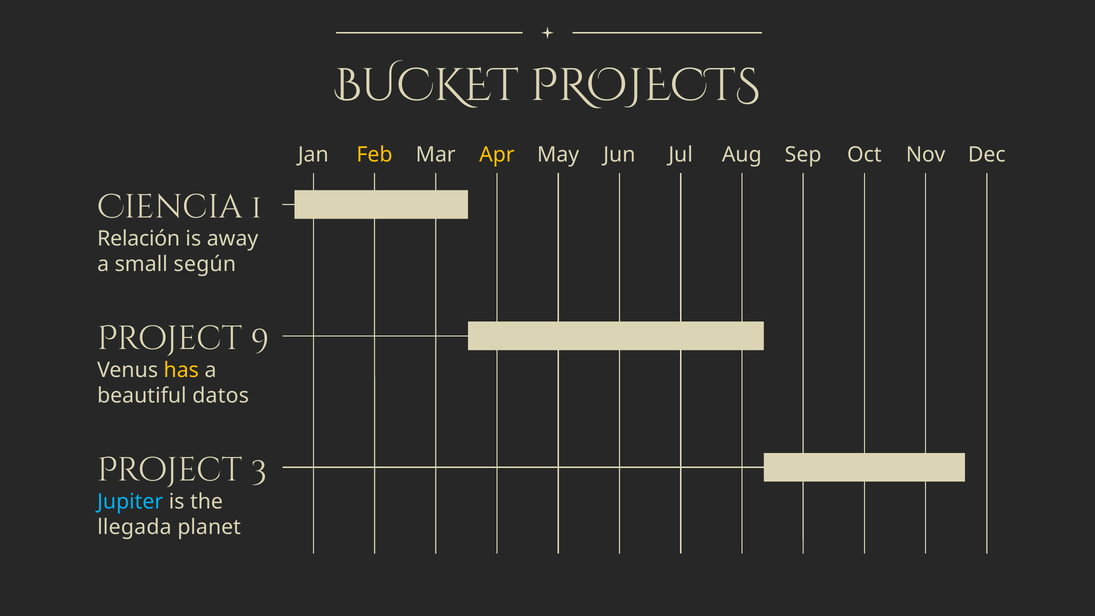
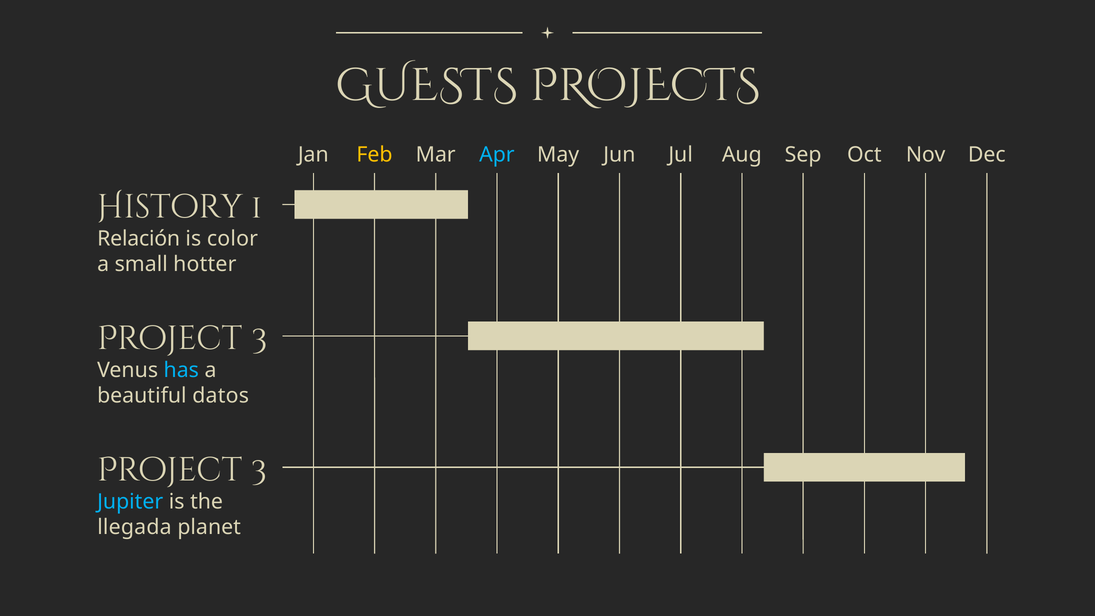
BUCKET: BUCKET -> GUESTS
Apr colour: yellow -> light blue
Ciencia: Ciencia -> History
away: away -> color
según: según -> hotter
9 at (260, 338): 9 -> 3
has colour: yellow -> light blue
